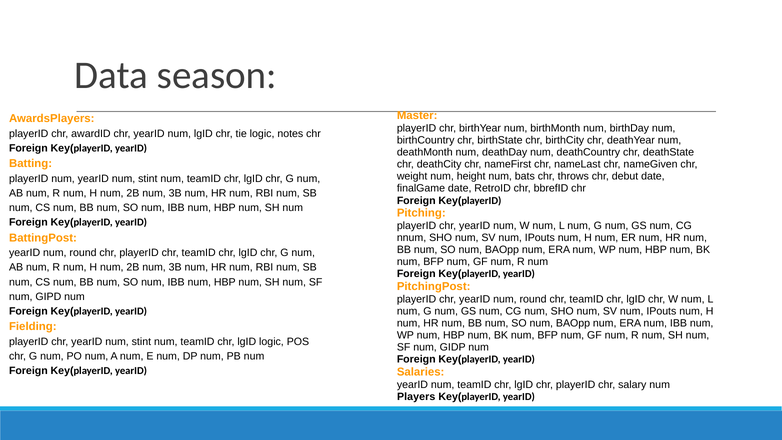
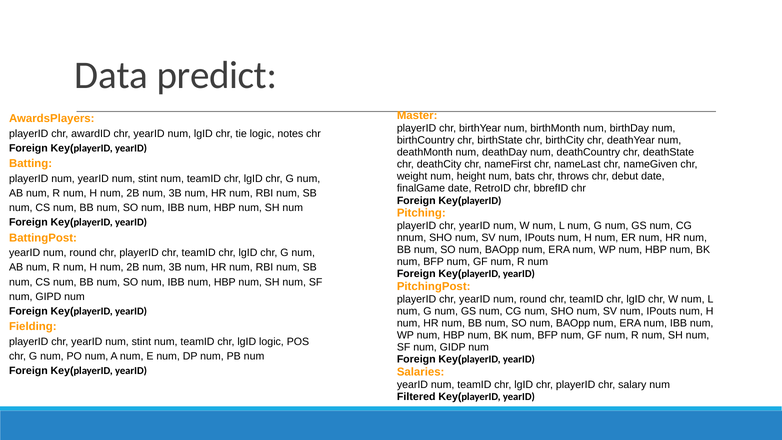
season: season -> predict
Players: Players -> Filtered
